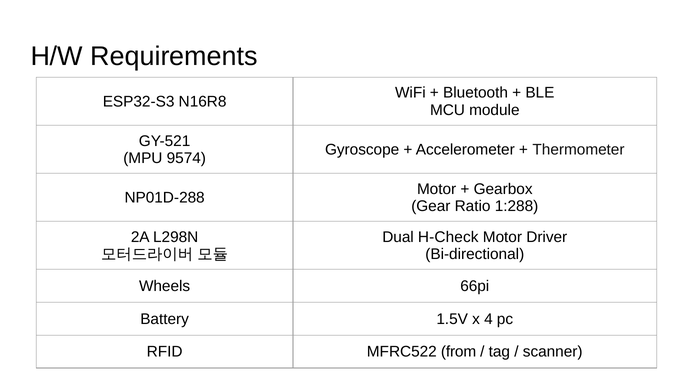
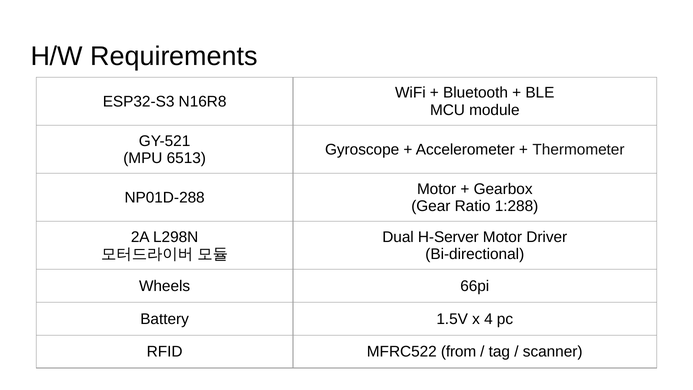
9574: 9574 -> 6513
H-Check: H-Check -> H-Server
